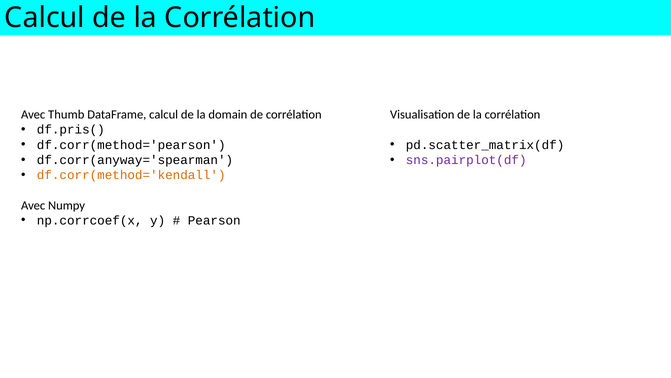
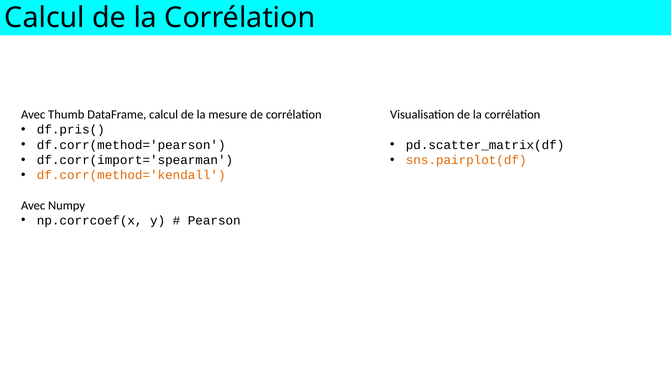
domain: domain -> mesure
df.corr(anyway='spearman: df.corr(anyway='spearman -> df.corr(import='spearman
sns.pairplot(df colour: purple -> orange
